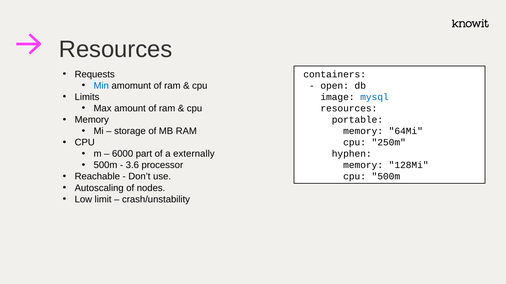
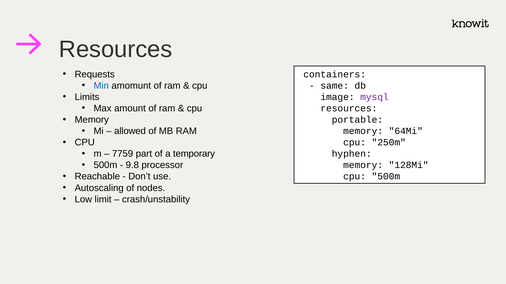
open: open -> same
mysql colour: blue -> purple
storage: storage -> allowed
6000: 6000 -> 7759
externally: externally -> temporary
3.6: 3.6 -> 9.8
